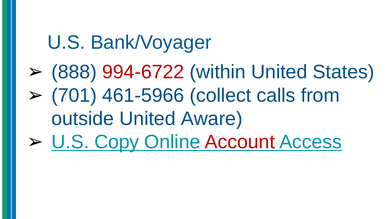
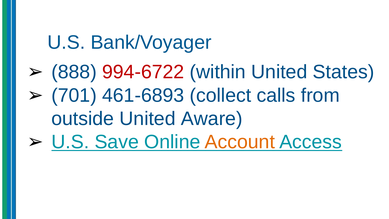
461-5966: 461-5966 -> 461-6893
Copy: Copy -> Save
Account colour: red -> orange
